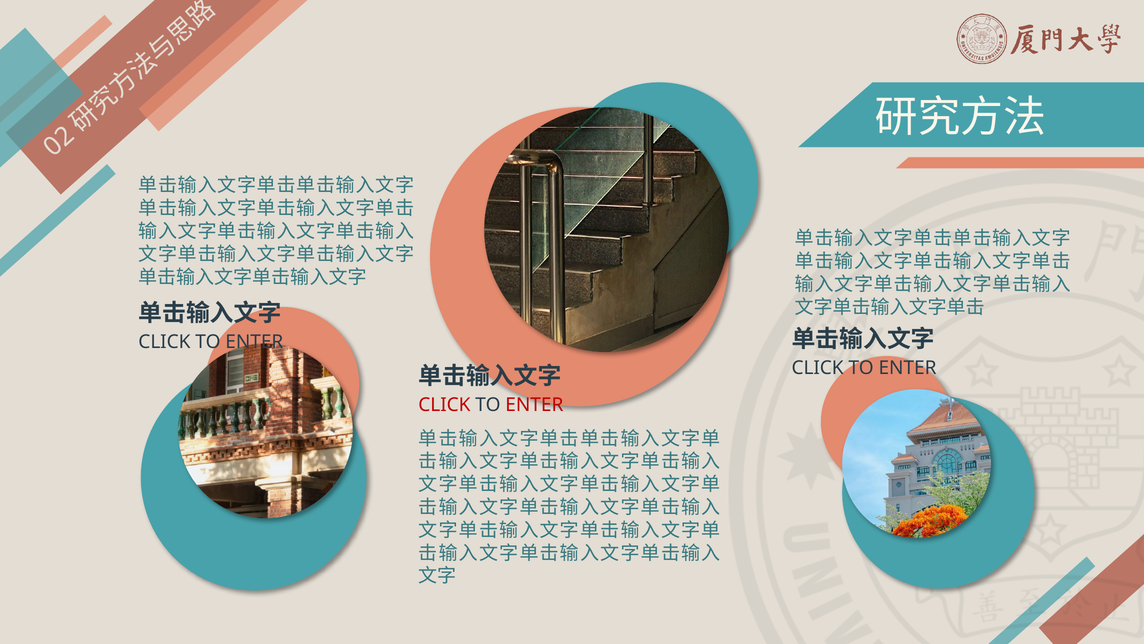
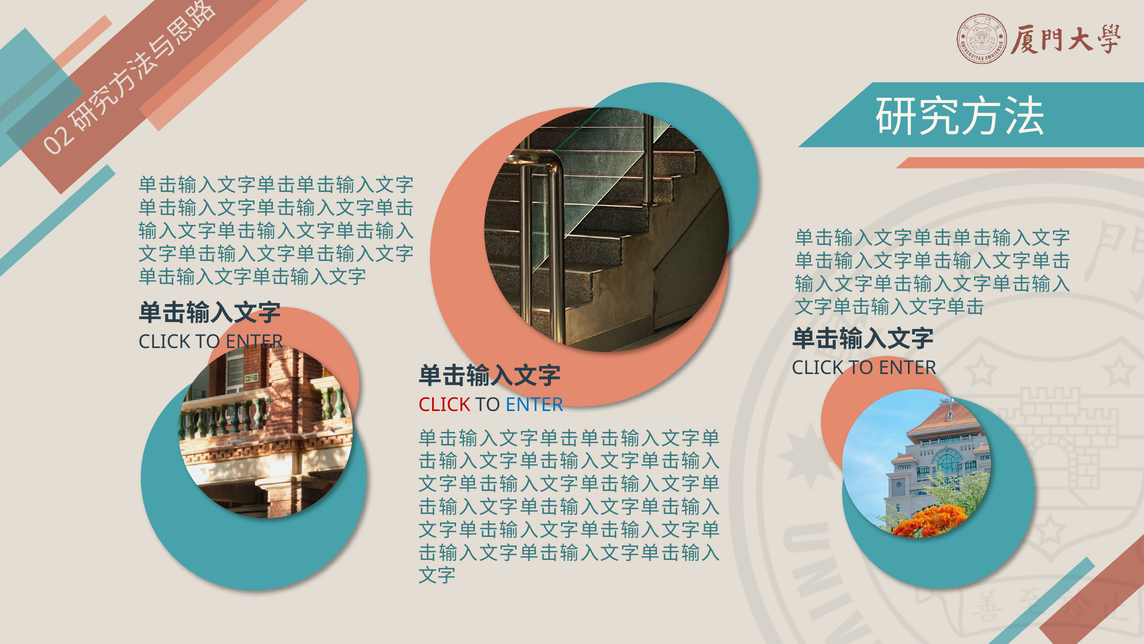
ENTER at (534, 405) colour: red -> blue
